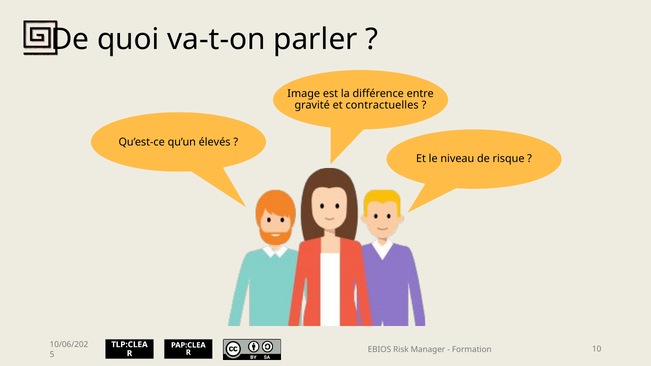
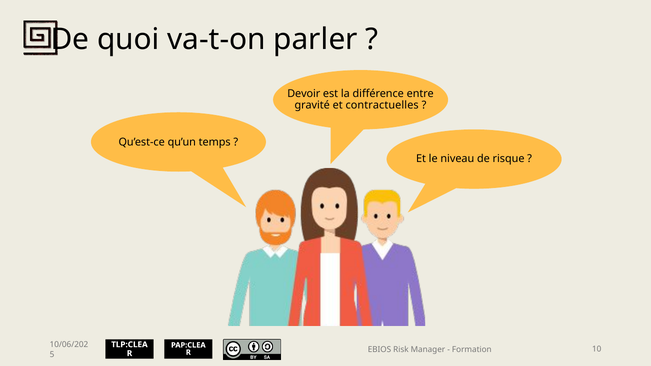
Image: Image -> Devoir
élevés: élevés -> temps
